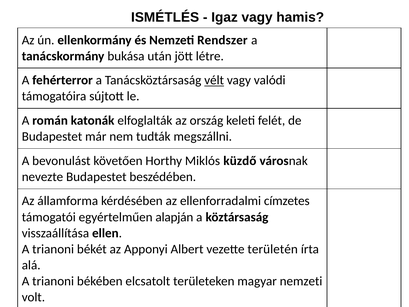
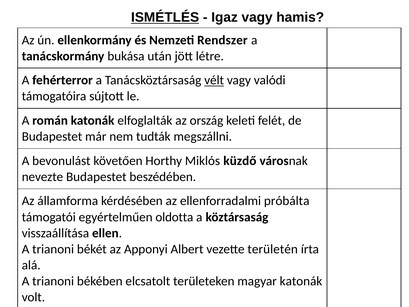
ISMÉTLÉS underline: none -> present
címzetes: címzetes -> próbálta
alapján: alapján -> oldotta
magyar nemzeti: nemzeti -> katonák
